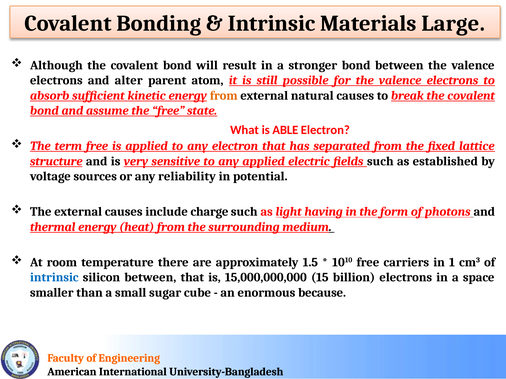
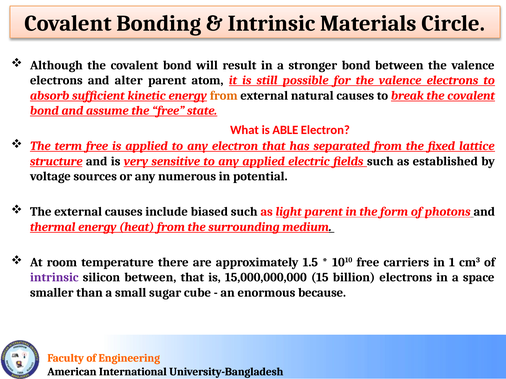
Large: Large -> Circle
reliability: reliability -> numerous
charge: charge -> biased
light having: having -> parent
intrinsic at (54, 278) colour: blue -> purple
